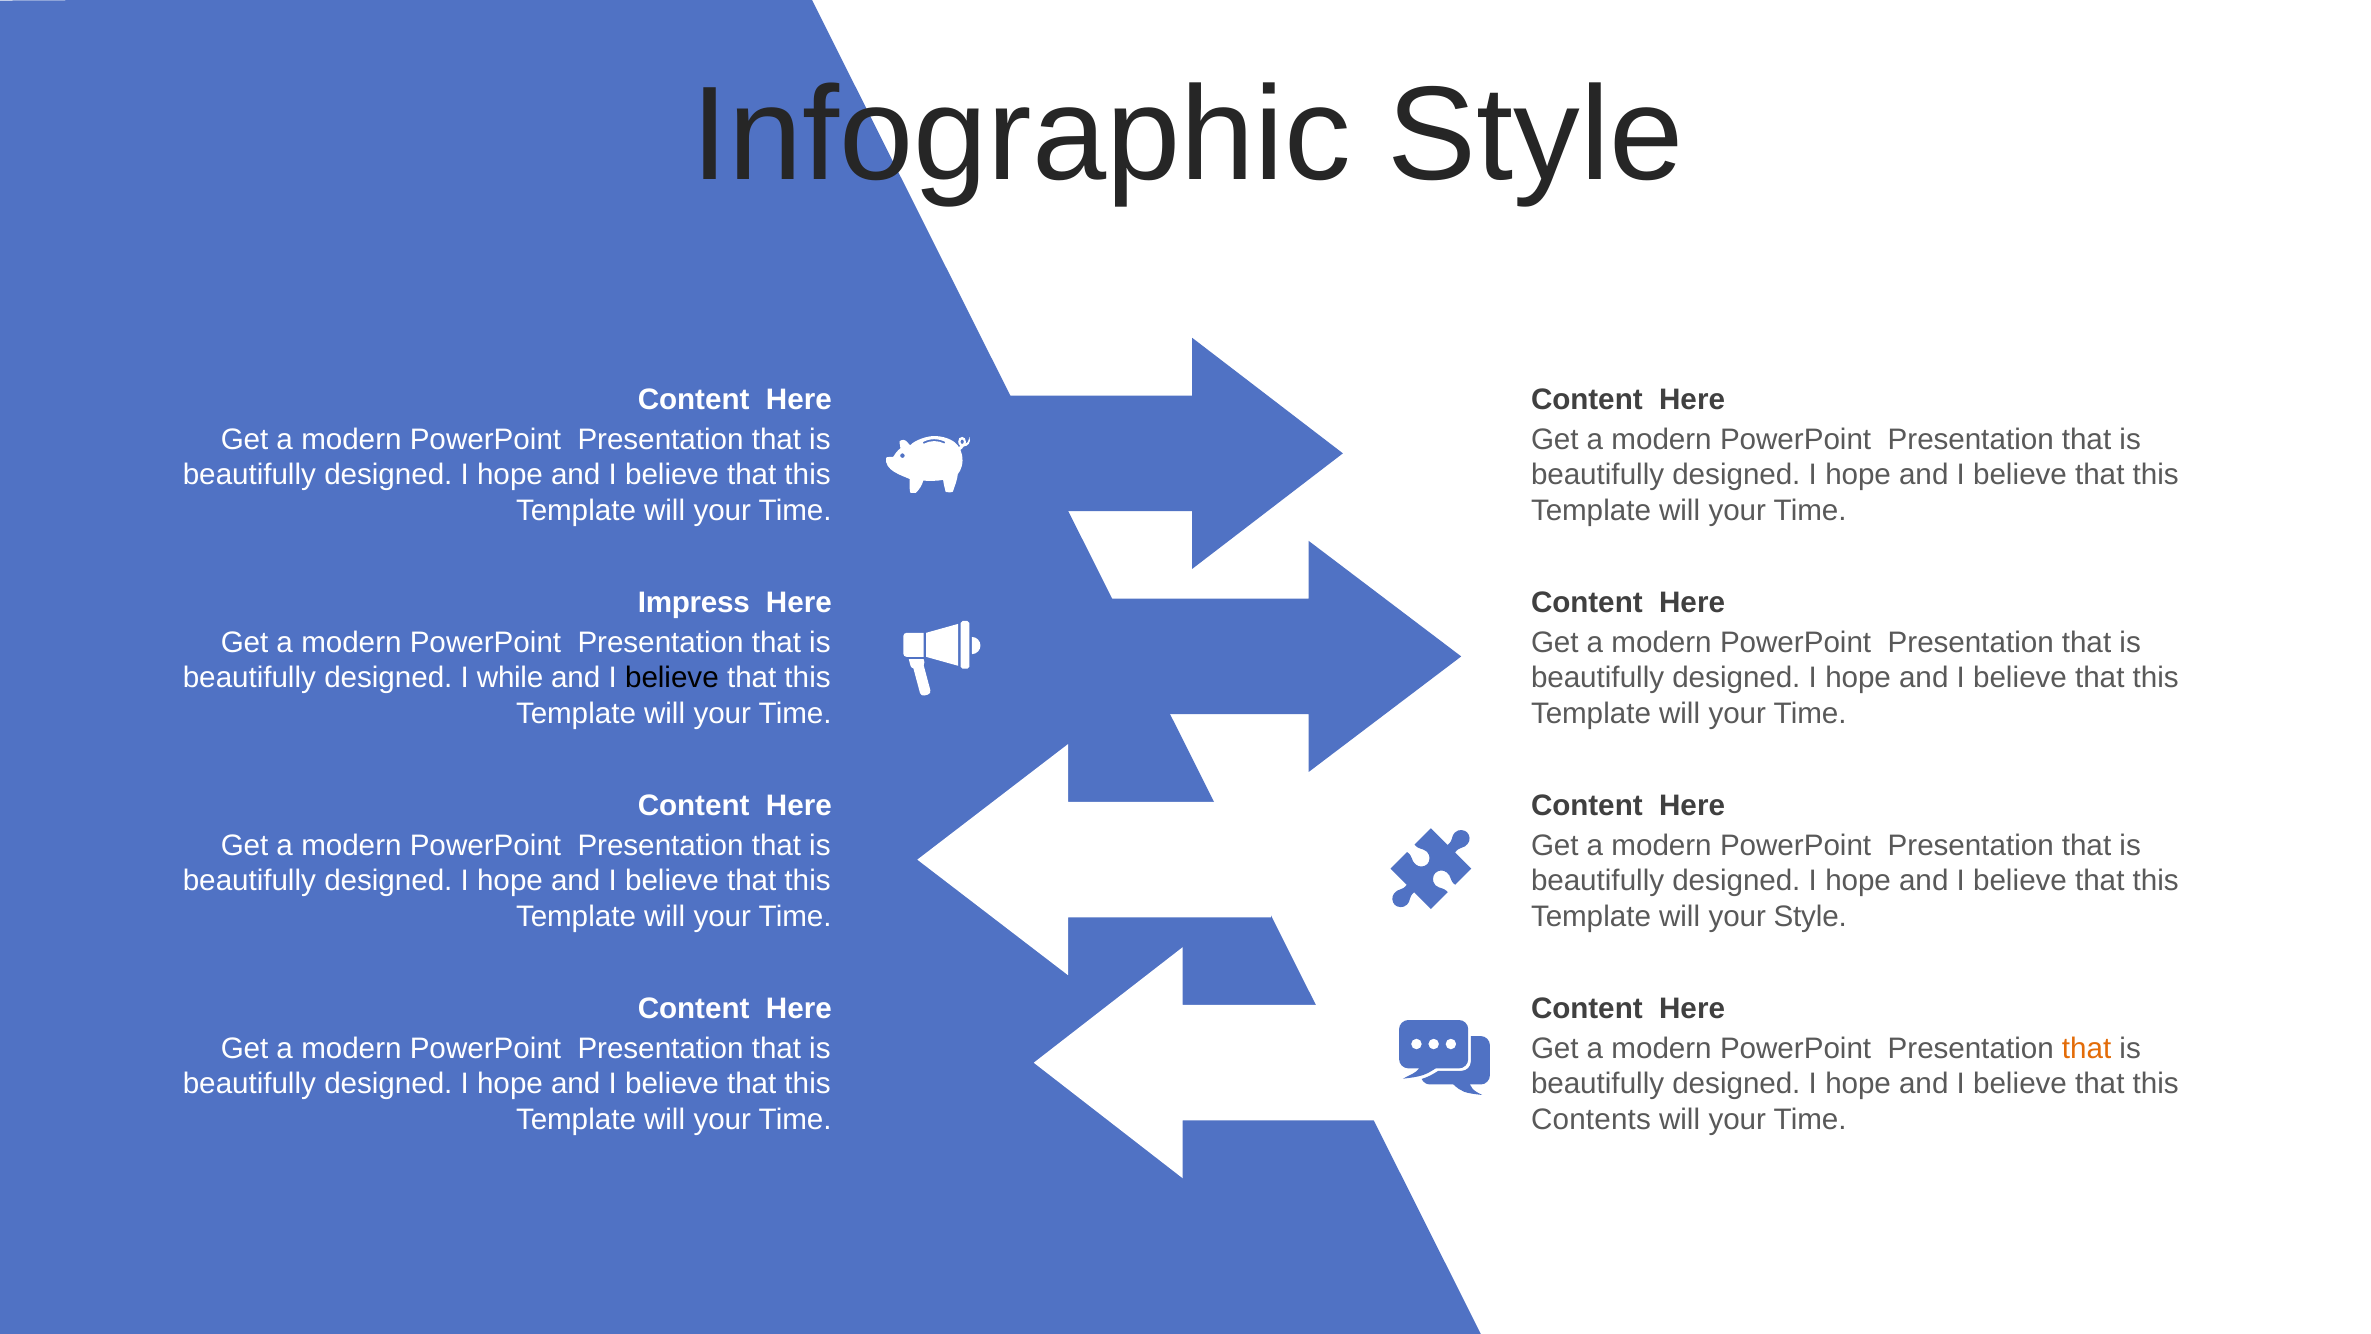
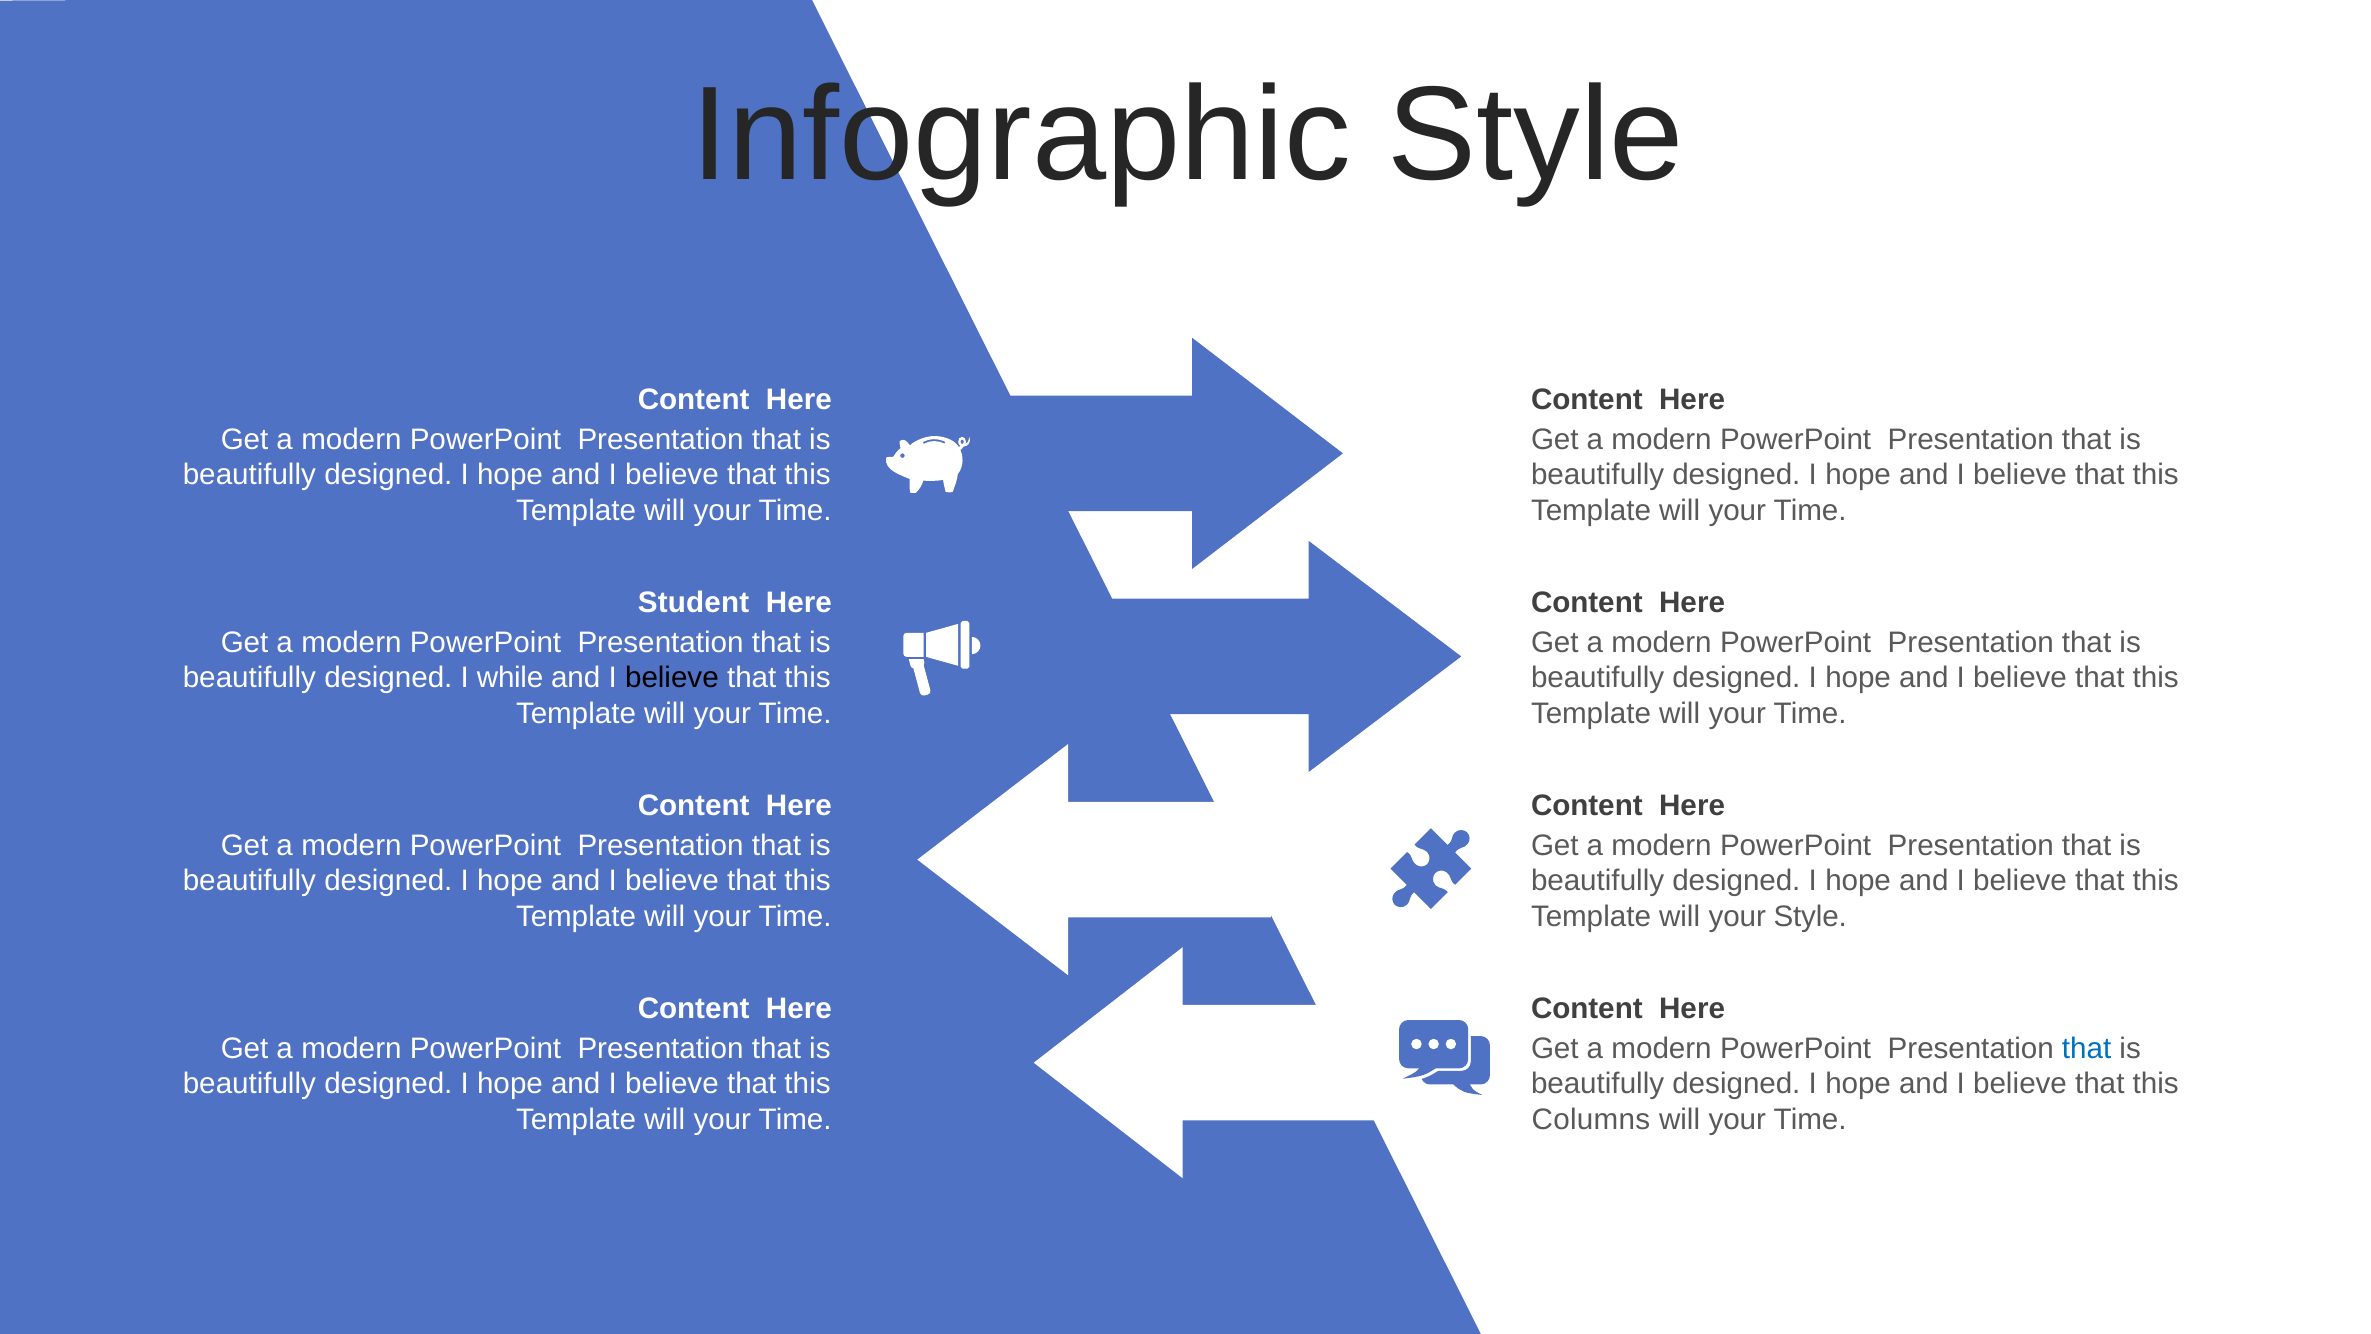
Impress: Impress -> Student
that at (2087, 1048) colour: orange -> blue
Contents: Contents -> Columns
